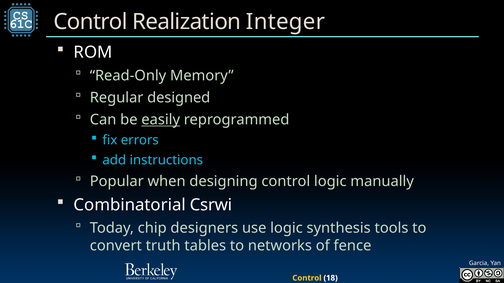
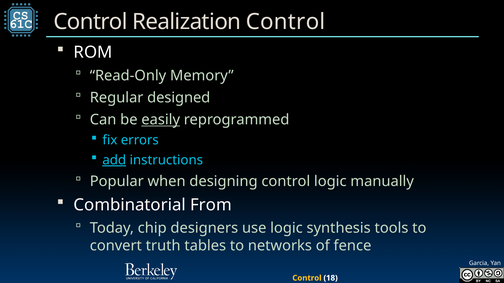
Realization Integer: Integer -> Control
add underline: none -> present
Csrwi: Csrwi -> From
